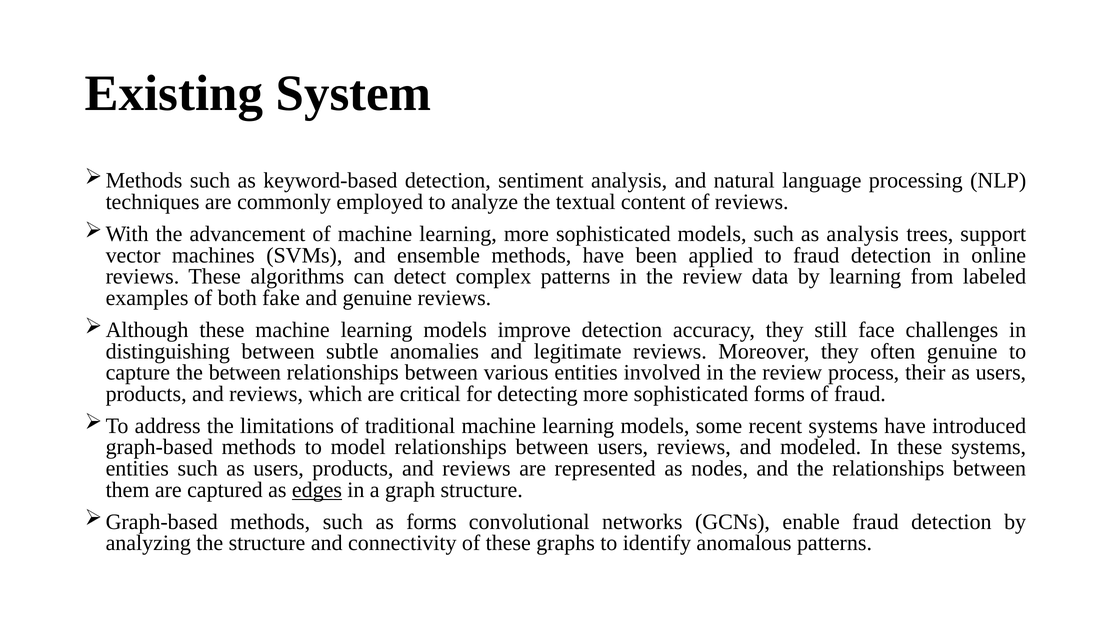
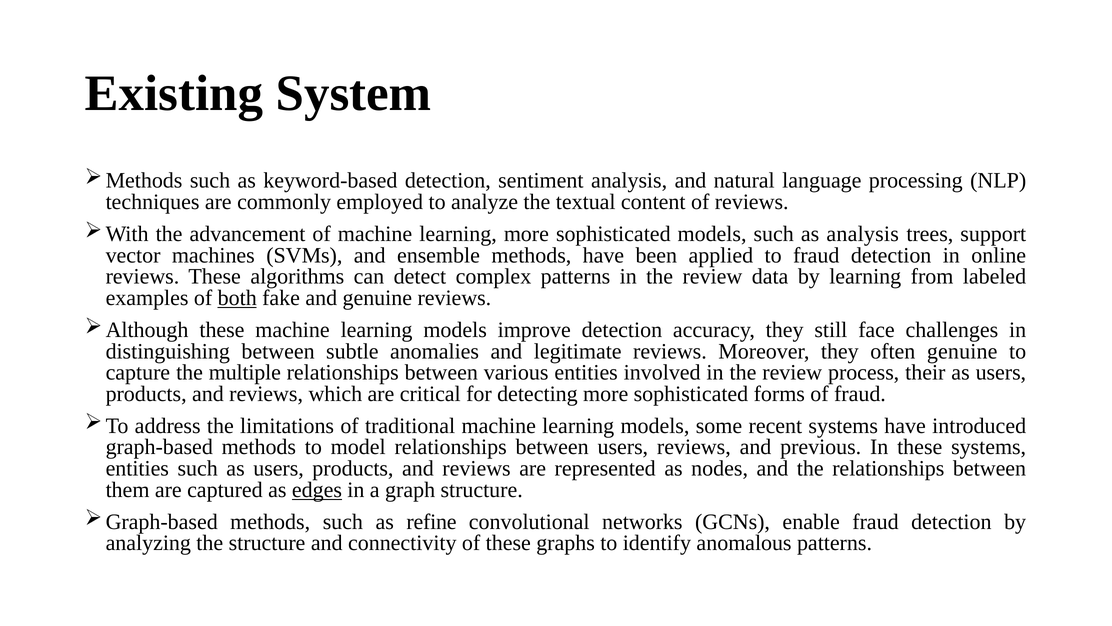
both underline: none -> present
the between: between -> multiple
modeled: modeled -> previous
as forms: forms -> refine
